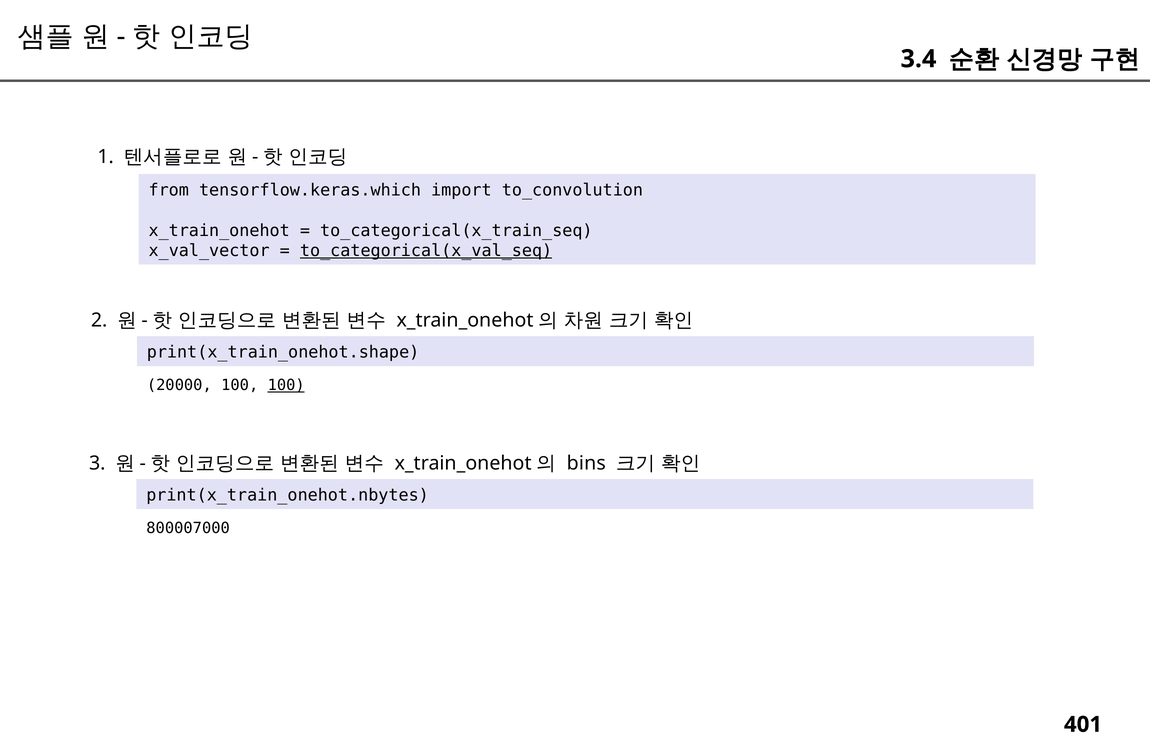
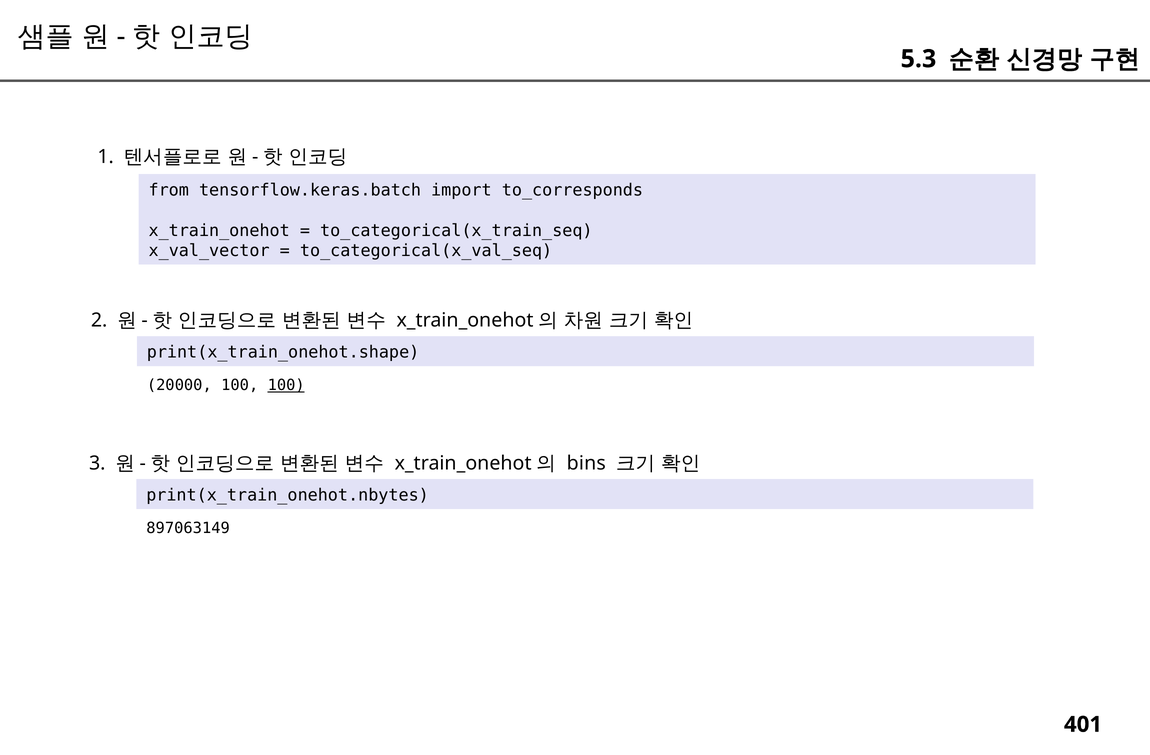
3.4: 3.4 -> 5.3
tensorflow.keras.which: tensorflow.keras.which -> tensorflow.keras.batch
to_convolution: to_convolution -> to_corresponds
to_categorical(x_val_seq underline: present -> none
800007000: 800007000 -> 897063149
